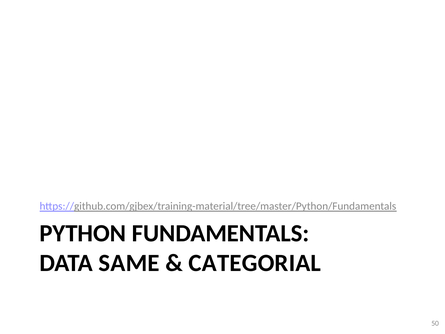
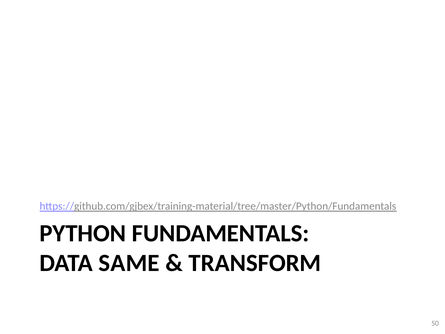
CATEGORIAL: CATEGORIAL -> TRANSFORM
